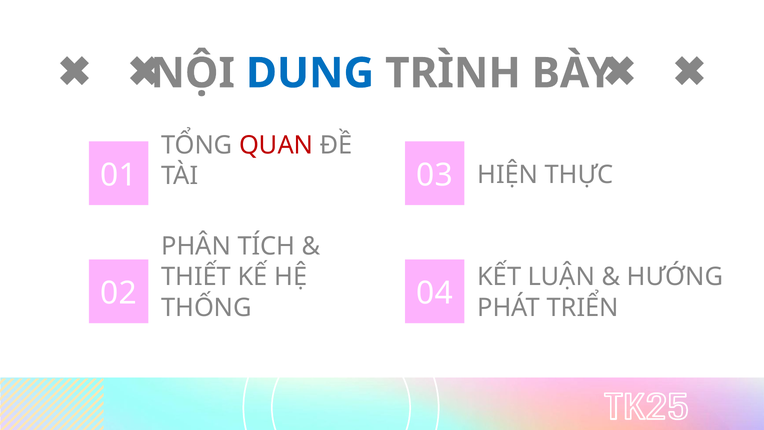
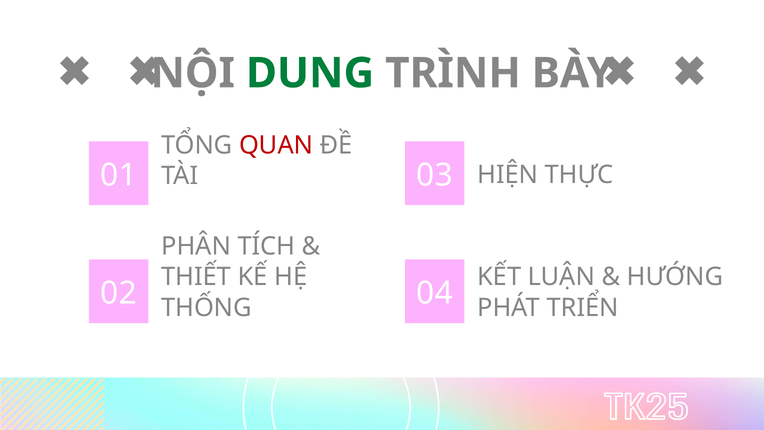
DUNG colour: blue -> green
